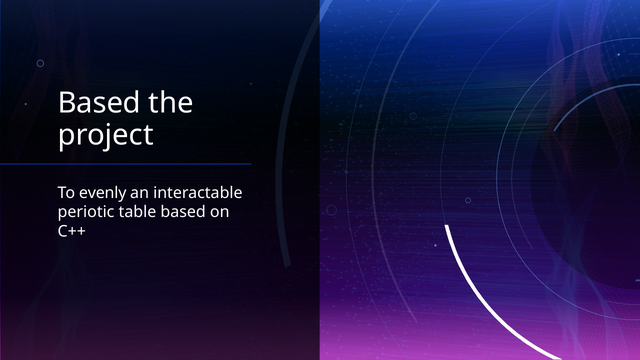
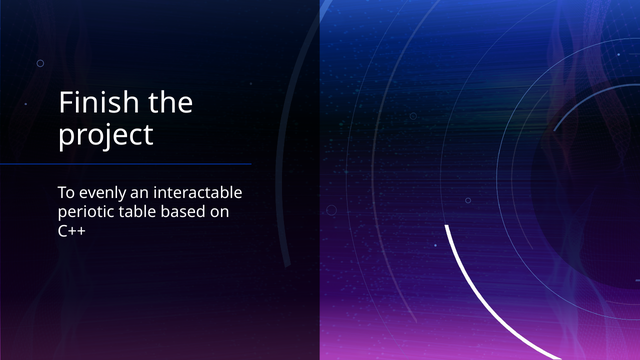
Based at (99, 103): Based -> Finish
